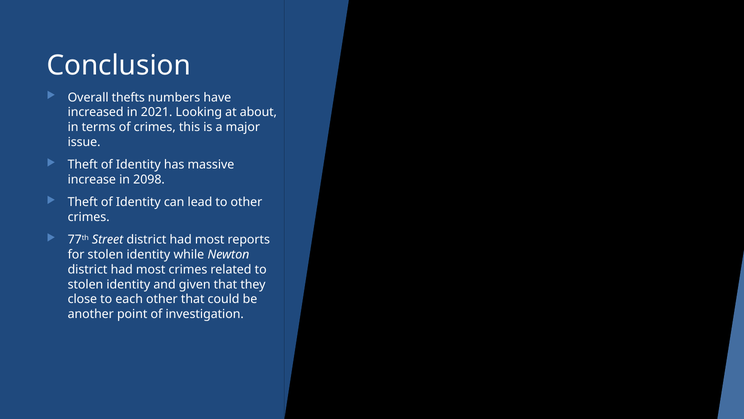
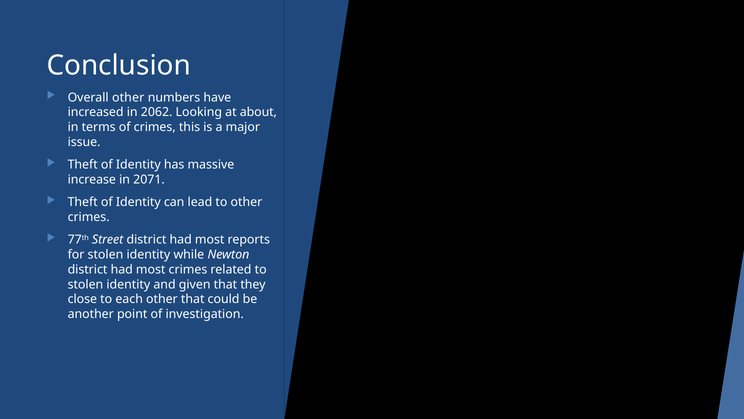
Overall thefts: thefts -> other
2021: 2021 -> 2062
2098: 2098 -> 2071
